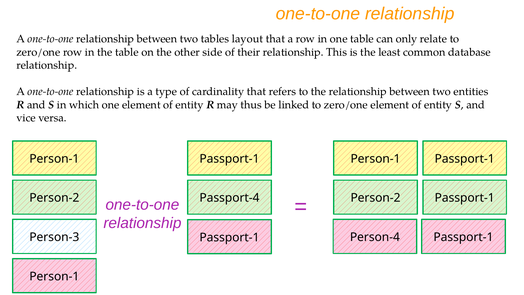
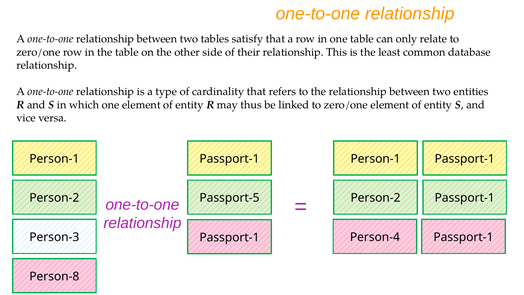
layout: layout -> satisfy
Passport-4: Passport-4 -> Passport-5
Person-1 at (54, 276): Person-1 -> Person-8
